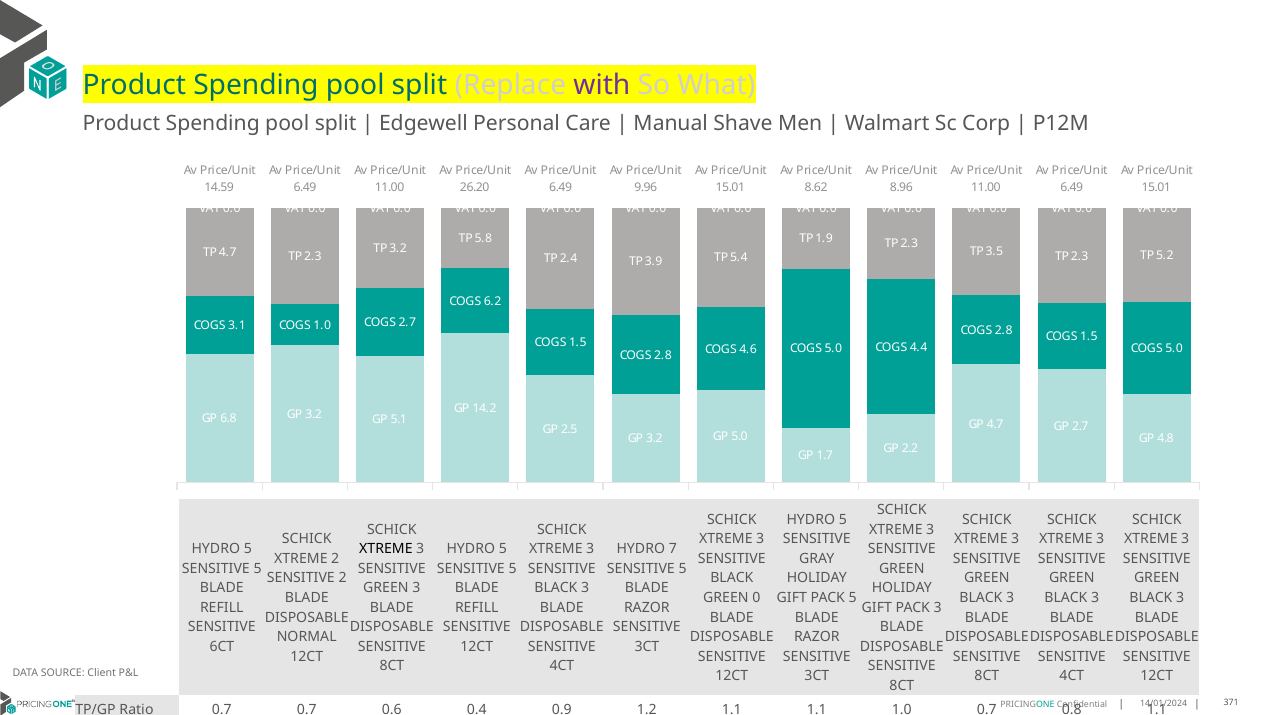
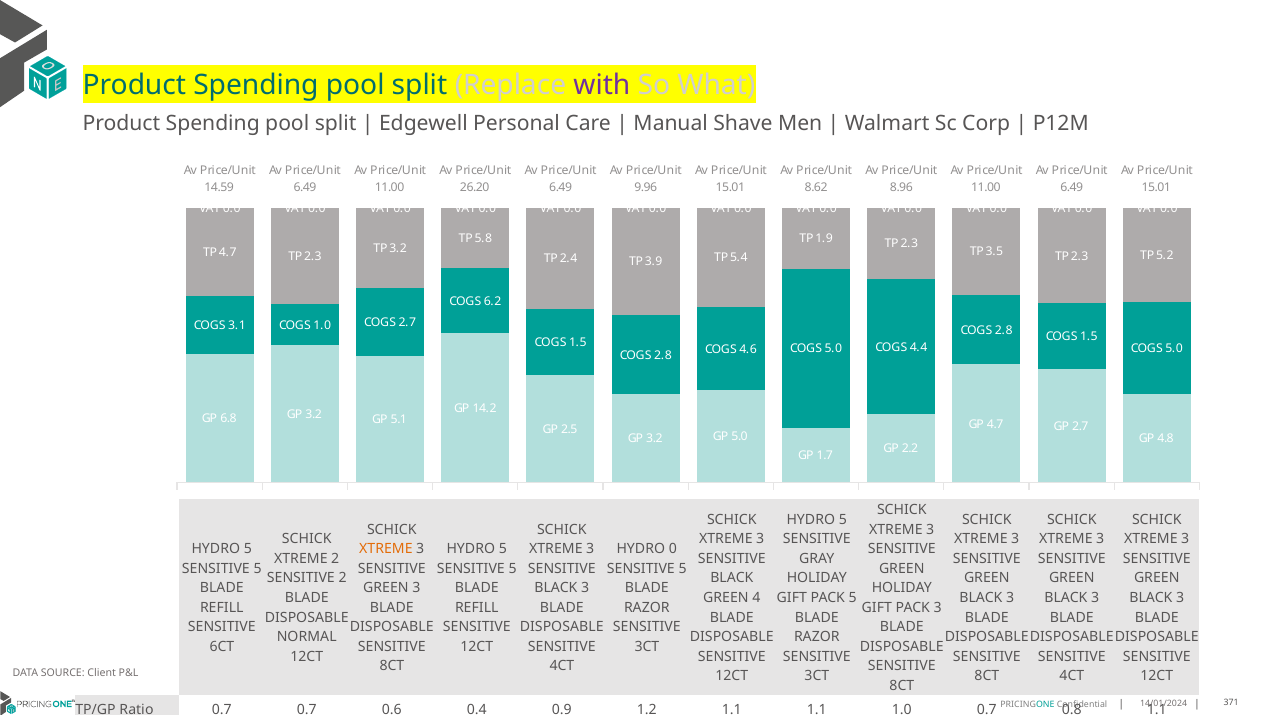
XTREME at (386, 549) colour: black -> orange
7: 7 -> 0
0: 0 -> 4
